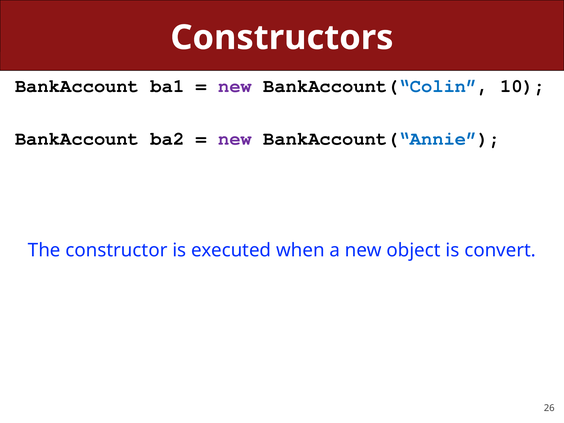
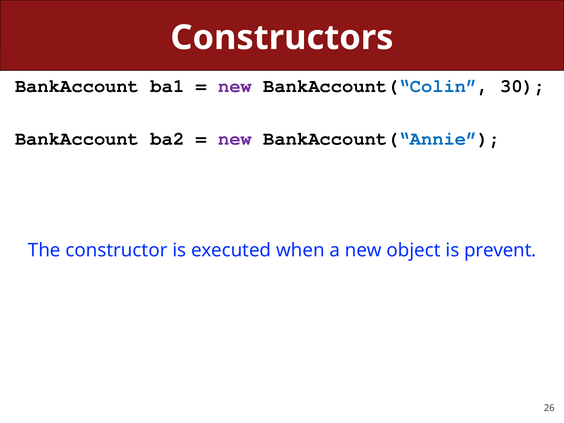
10: 10 -> 30
convert: convert -> prevent
